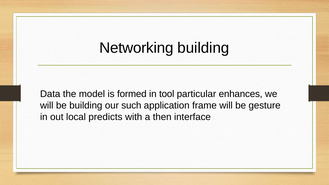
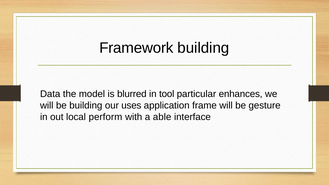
Networking: Networking -> Framework
formed: formed -> blurred
such: such -> uses
predicts: predicts -> perform
then: then -> able
